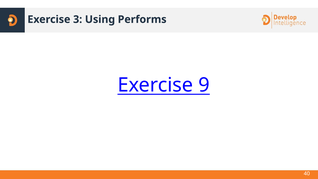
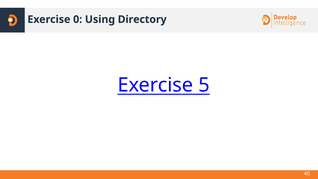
3: 3 -> 0
Performs: Performs -> Directory
9: 9 -> 5
